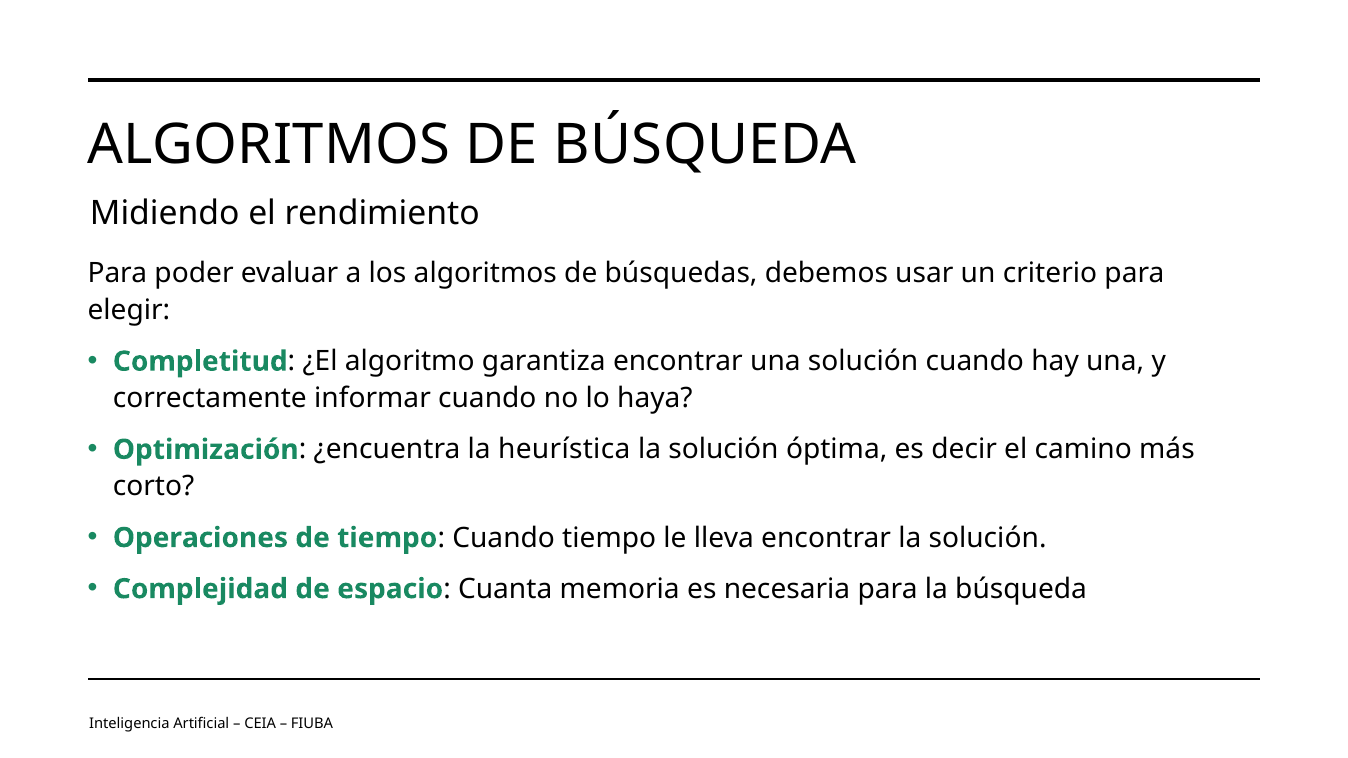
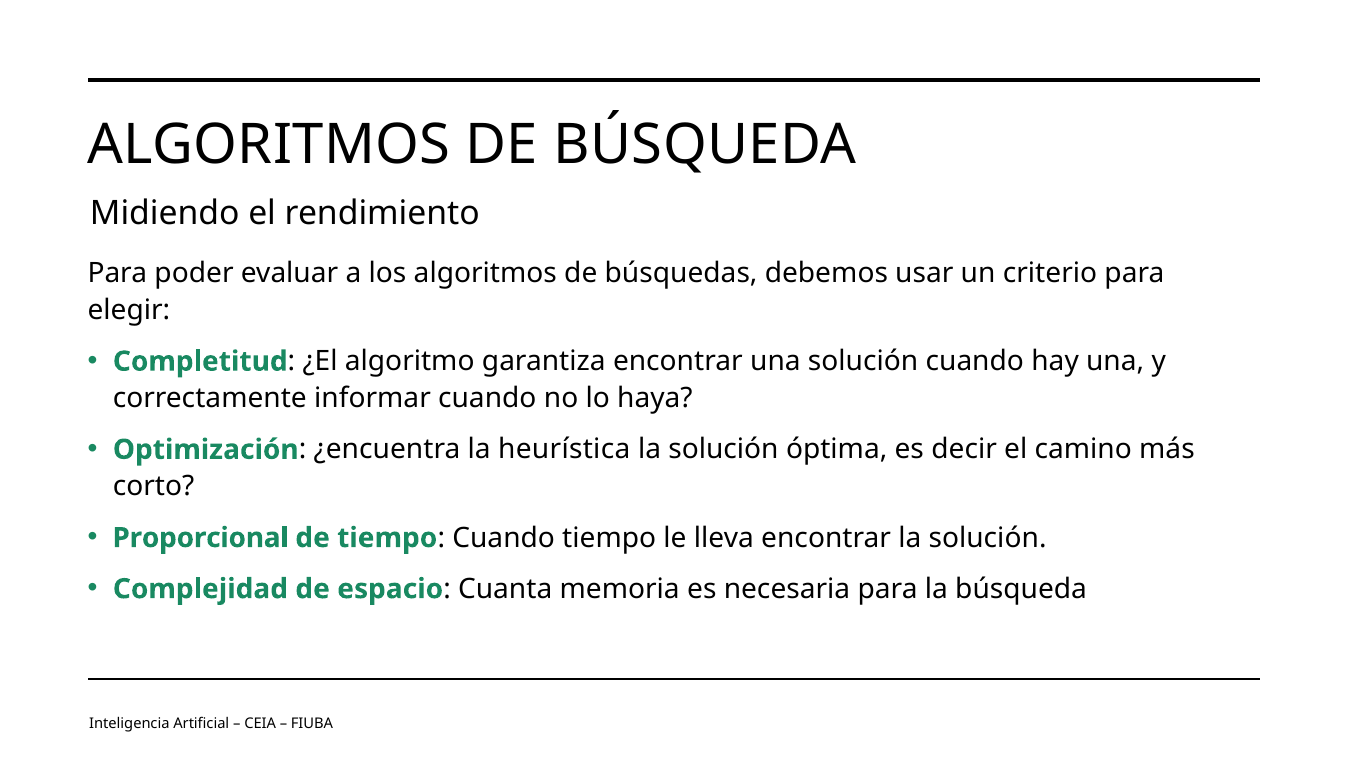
Operaciones: Operaciones -> Proporcional
